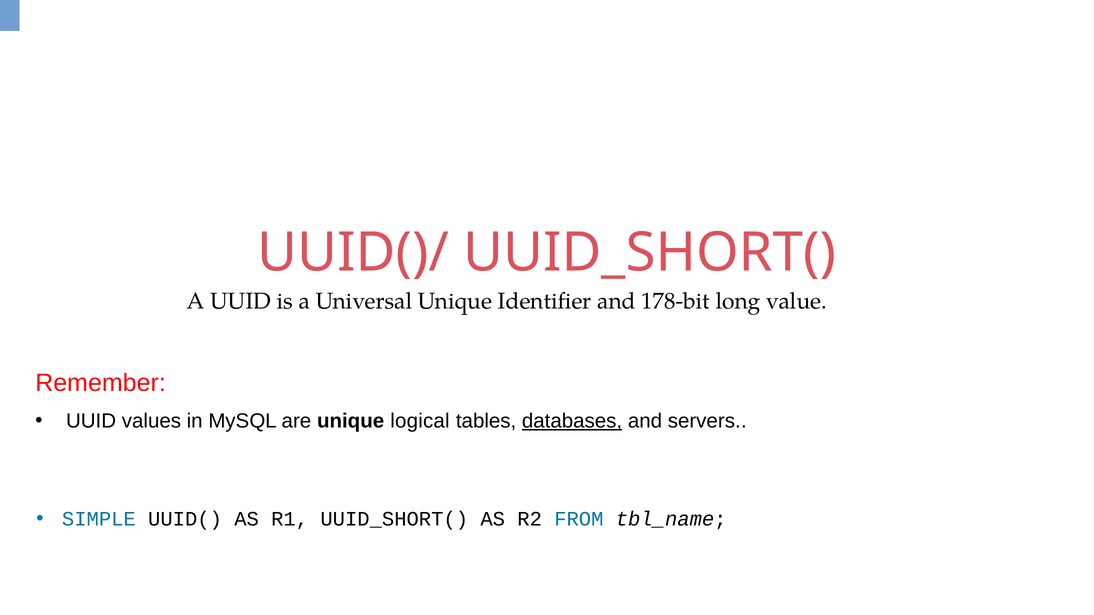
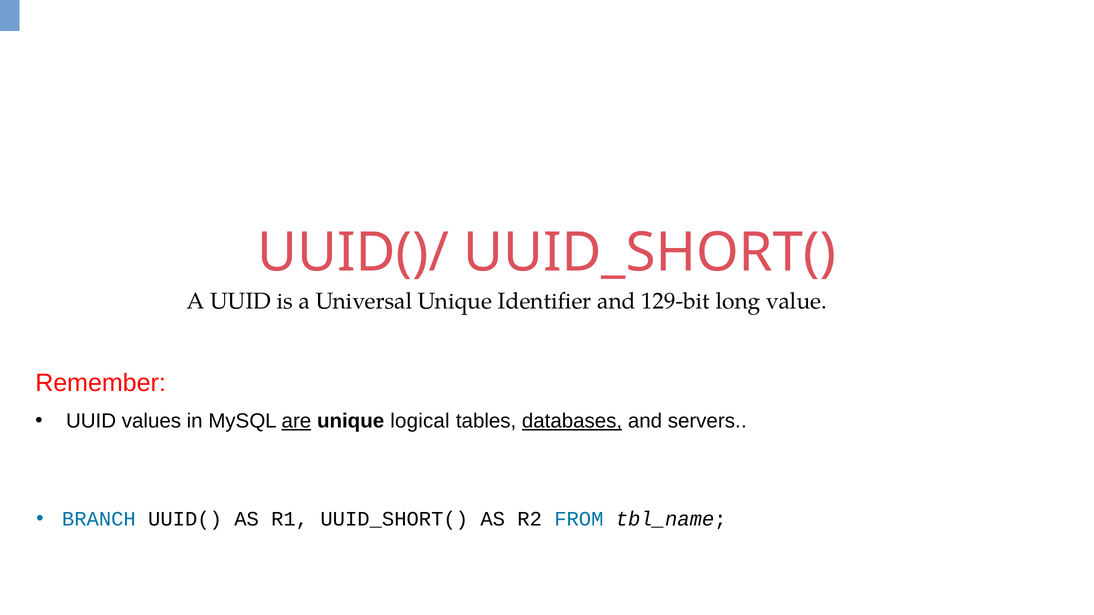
178-bit: 178-bit -> 129-bit
are underline: none -> present
SIMPLE: SIMPLE -> BRANCH
